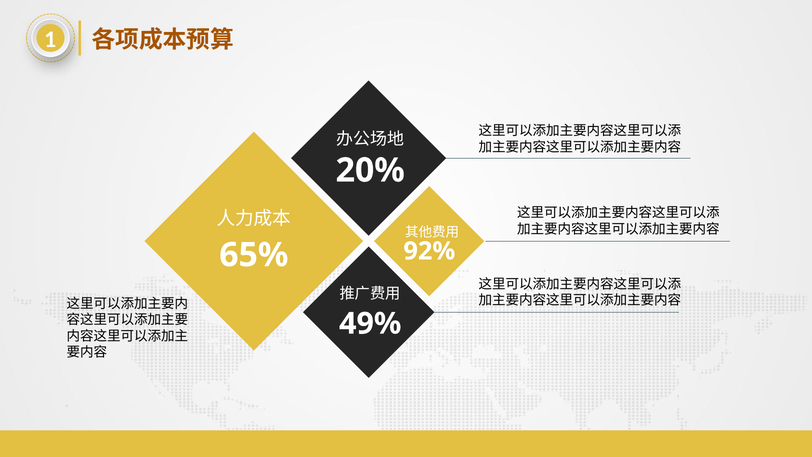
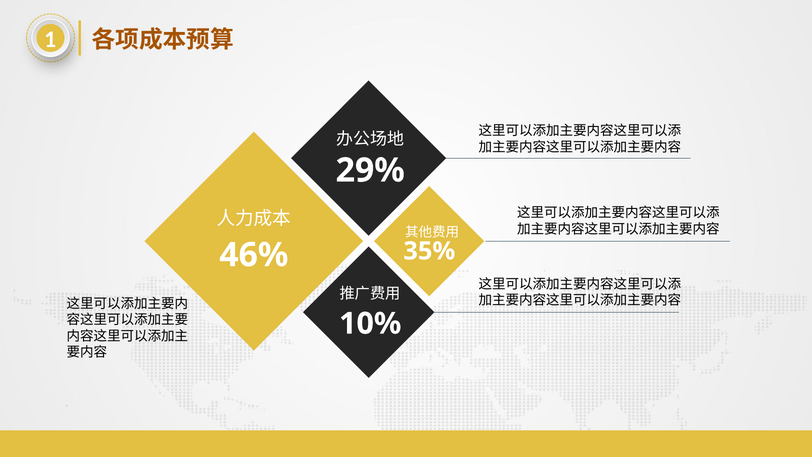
20%: 20% -> 29%
92%: 92% -> 35%
65%: 65% -> 46%
49%: 49% -> 10%
